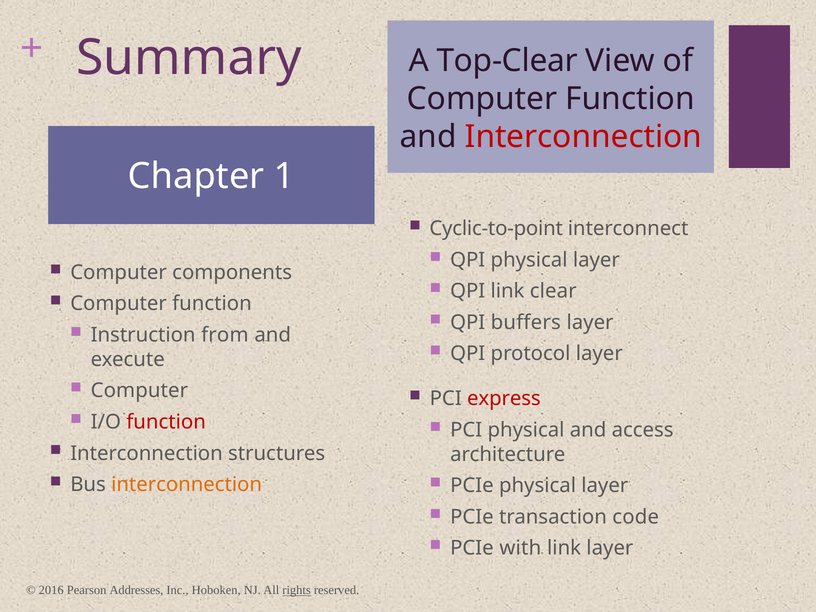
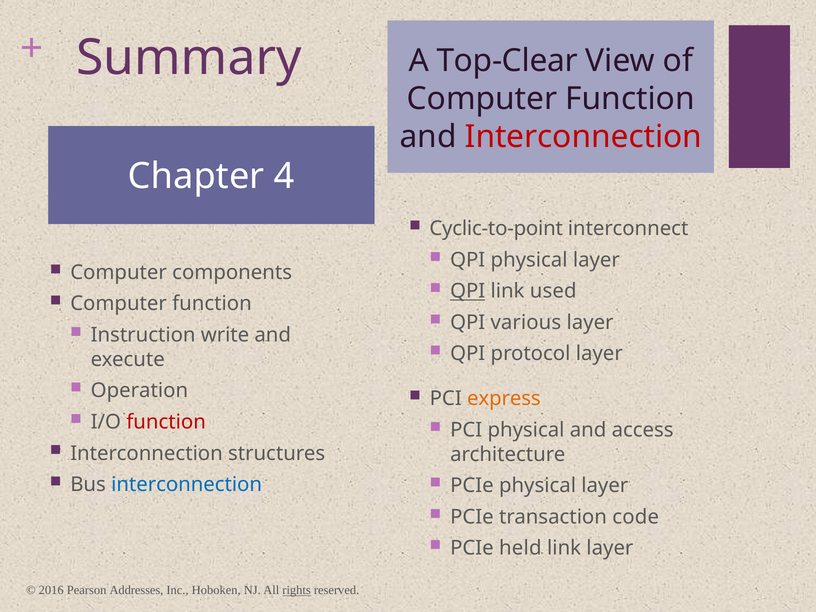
1: 1 -> 4
QPI at (468, 291) underline: none -> present
clear: clear -> used
buffers: buffers -> various
from: from -> write
Computer at (139, 391): Computer -> Operation
express colour: red -> orange
interconnection at (187, 485) colour: orange -> blue
with: with -> held
